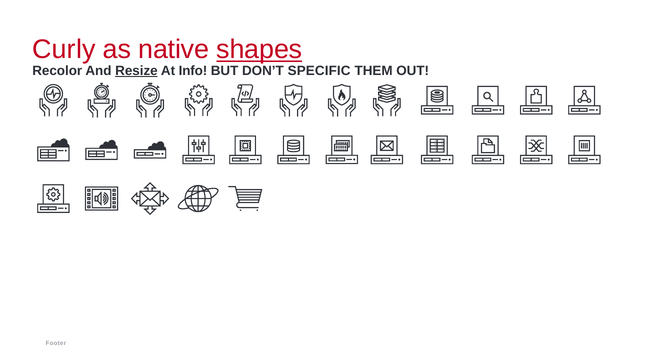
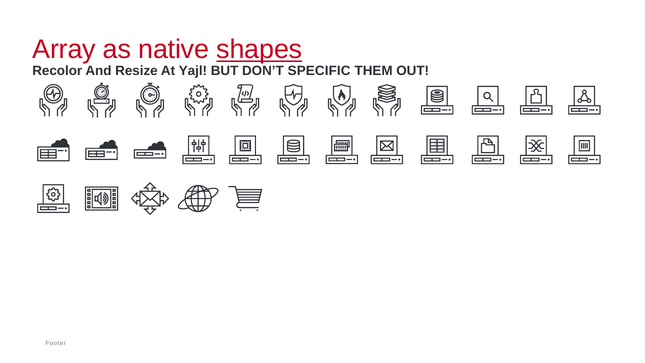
Curly: Curly -> Array
Resize underline: present -> none
Info: Info -> Yajl
